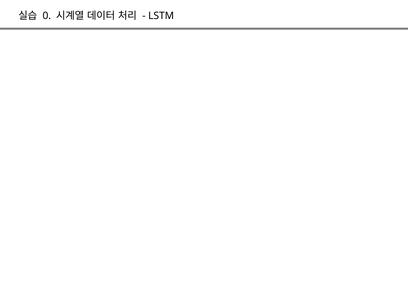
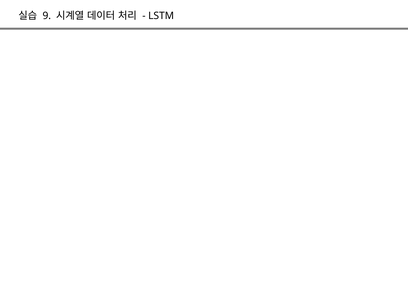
0: 0 -> 9
